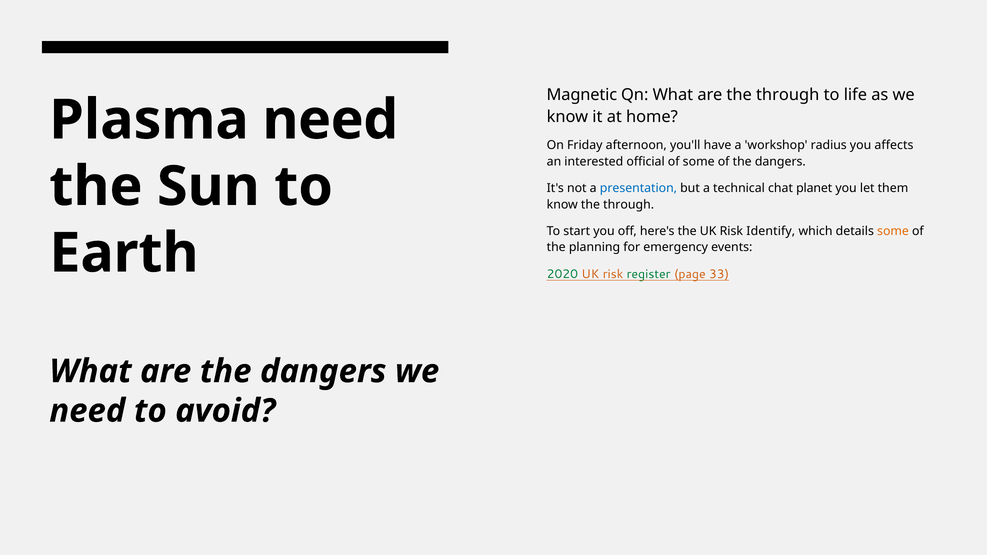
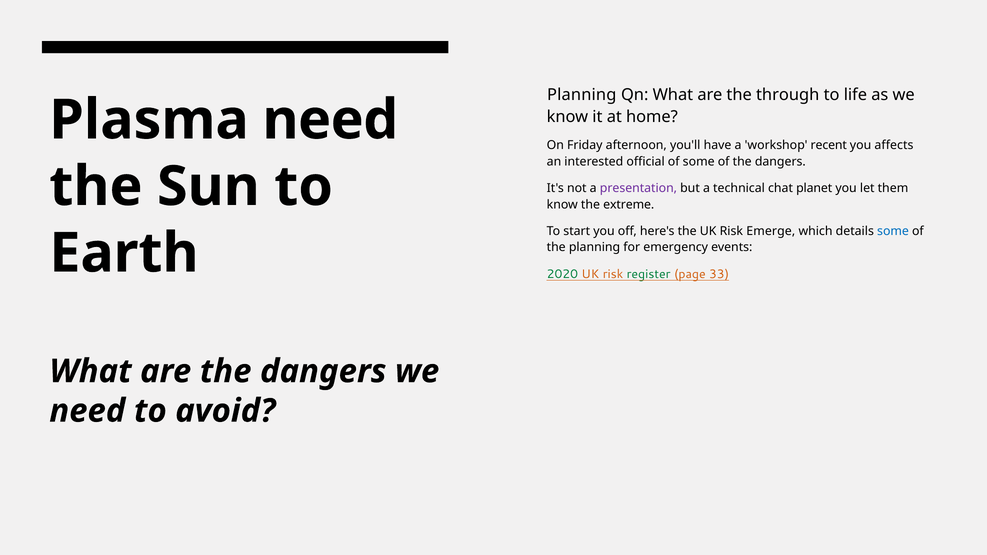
Magnetic at (582, 95): Magnetic -> Planning
radius: radius -> recent
presentation colour: blue -> purple
know the through: through -> extreme
Identify: Identify -> Emerge
some at (893, 231) colour: orange -> blue
